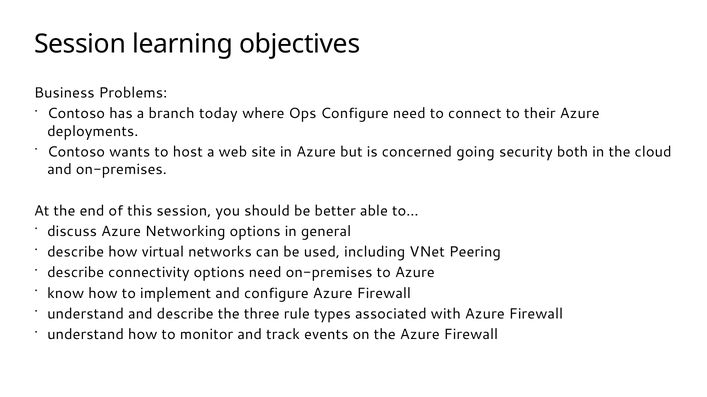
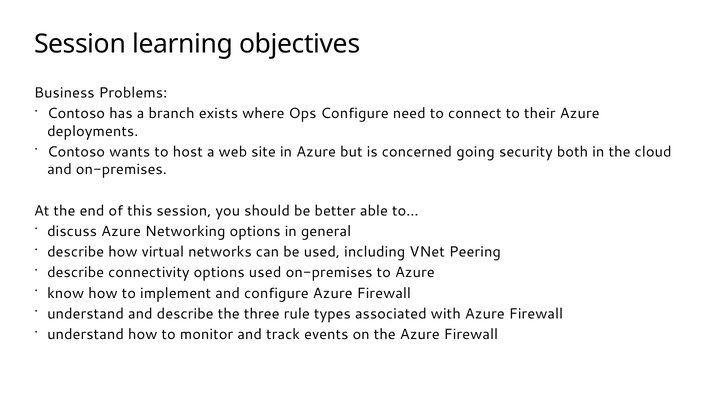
today: today -> exists
options need: need -> used
